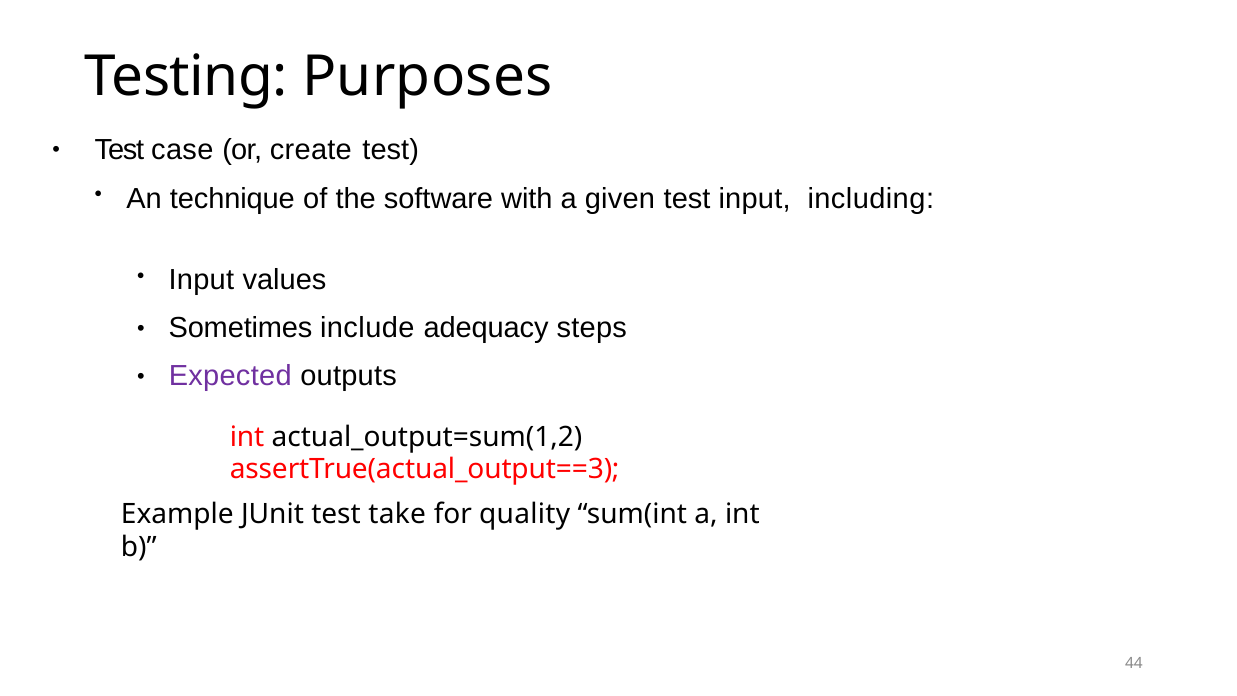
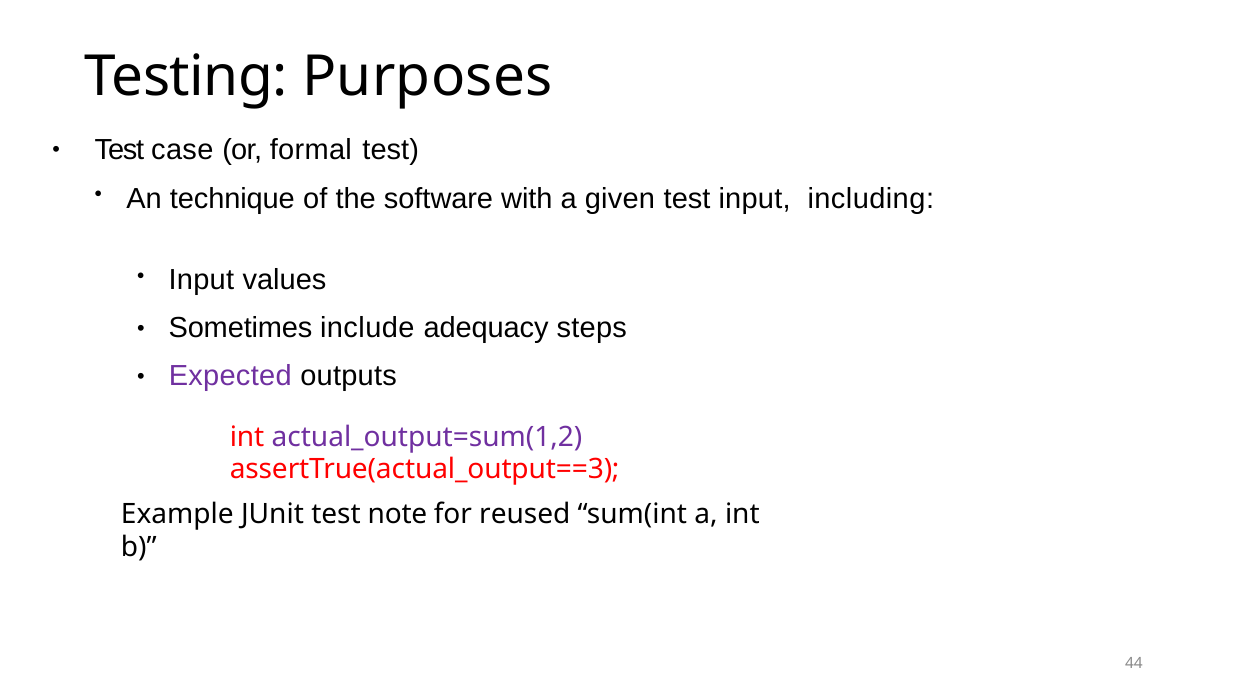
create: create -> formal
actual_output=sum(1,2 colour: black -> purple
take: take -> note
quality: quality -> reused
